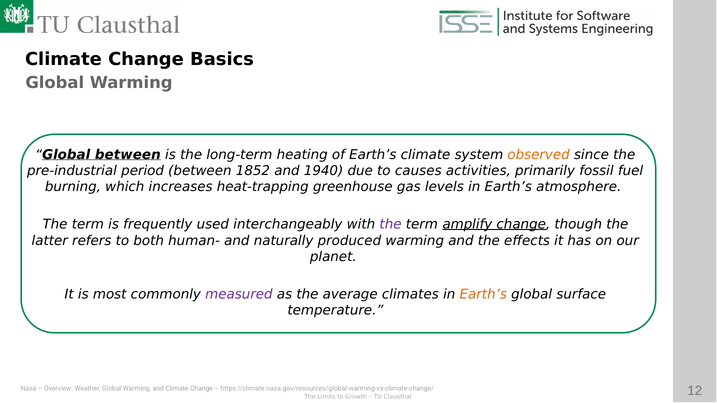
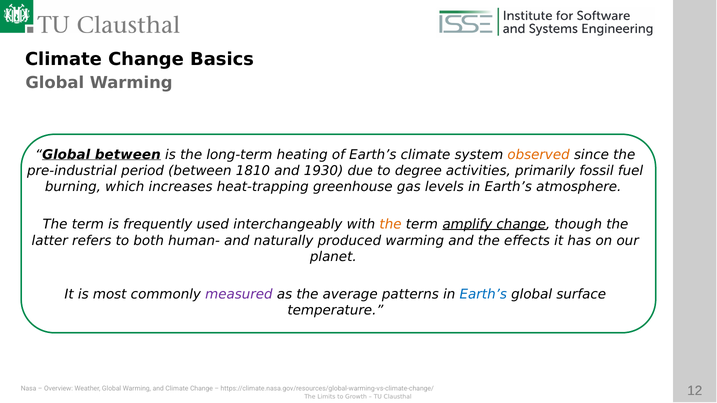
1852: 1852 -> 1810
1940: 1940 -> 1930
causes: causes -> degree
the at (391, 225) colour: purple -> orange
climates: climates -> patterns
Earth’s at (483, 295) colour: orange -> blue
